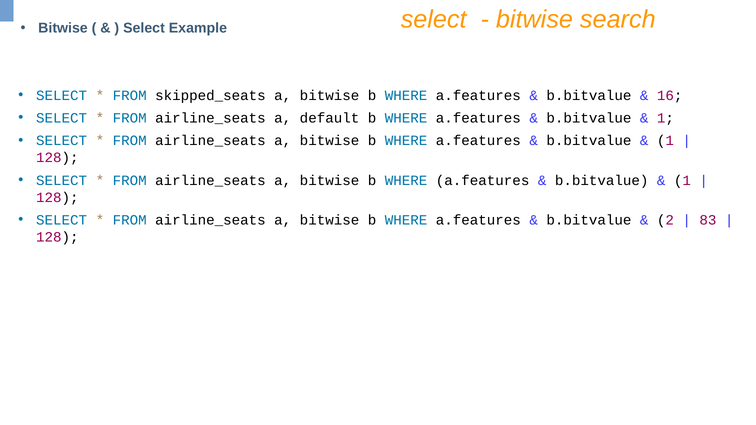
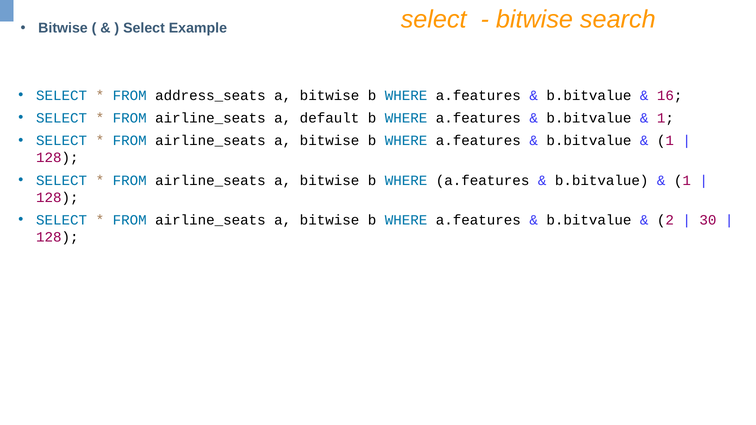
skipped_seats: skipped_seats -> address_seats
83: 83 -> 30
